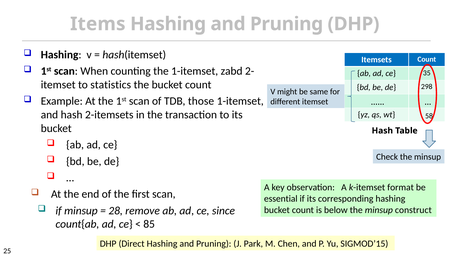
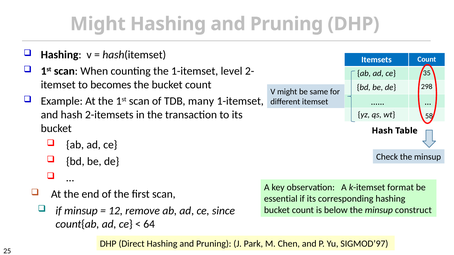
Items at (98, 24): Items -> Might
zabd: zabd -> level
statistics: statistics -> becomes
those: those -> many
28: 28 -> 12
85: 85 -> 64
SIGMOD’15: SIGMOD’15 -> SIGMOD’97
